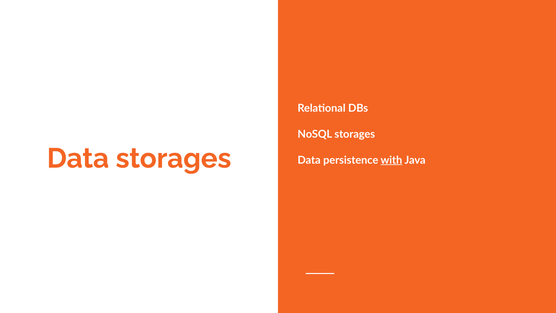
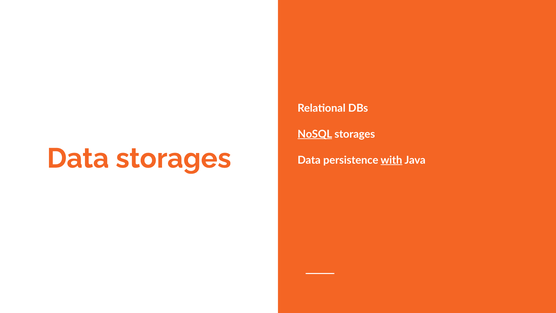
NoSQL underline: none -> present
